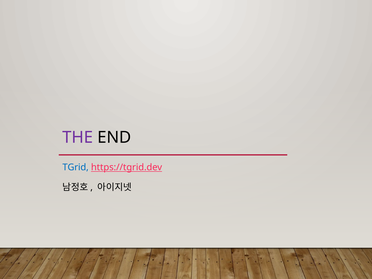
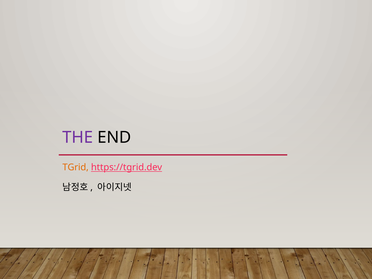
TGrid colour: blue -> orange
